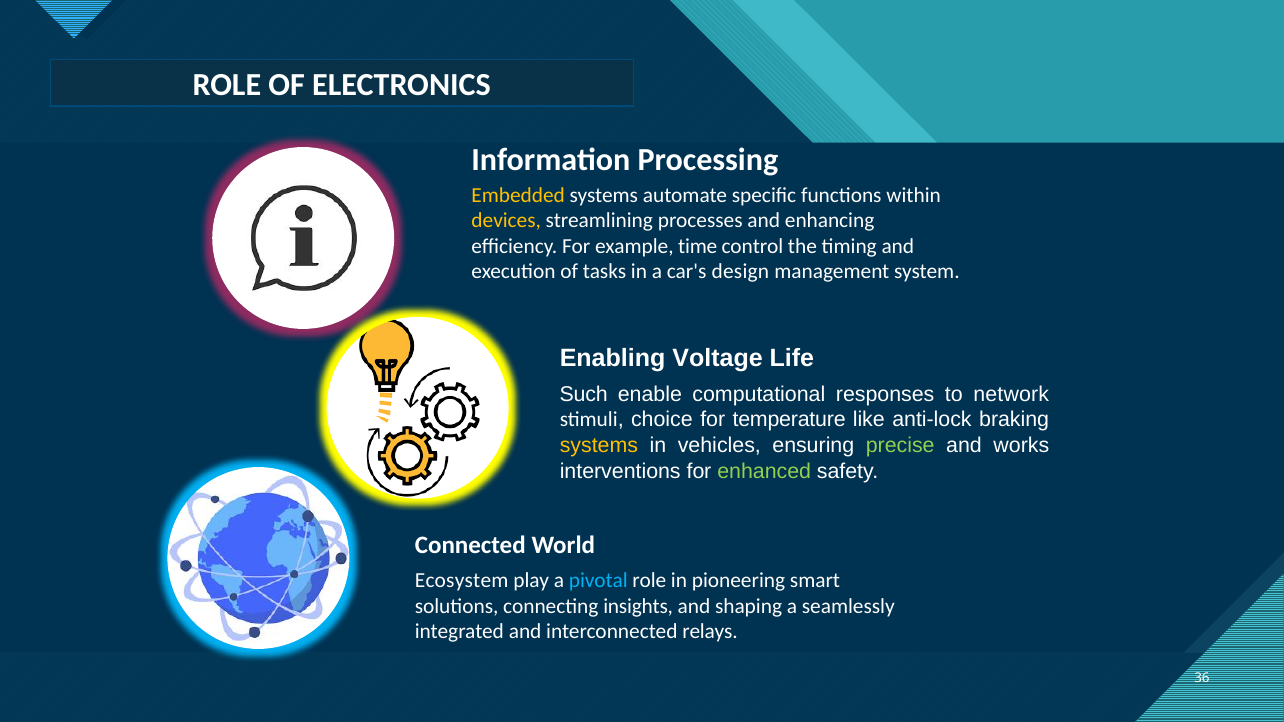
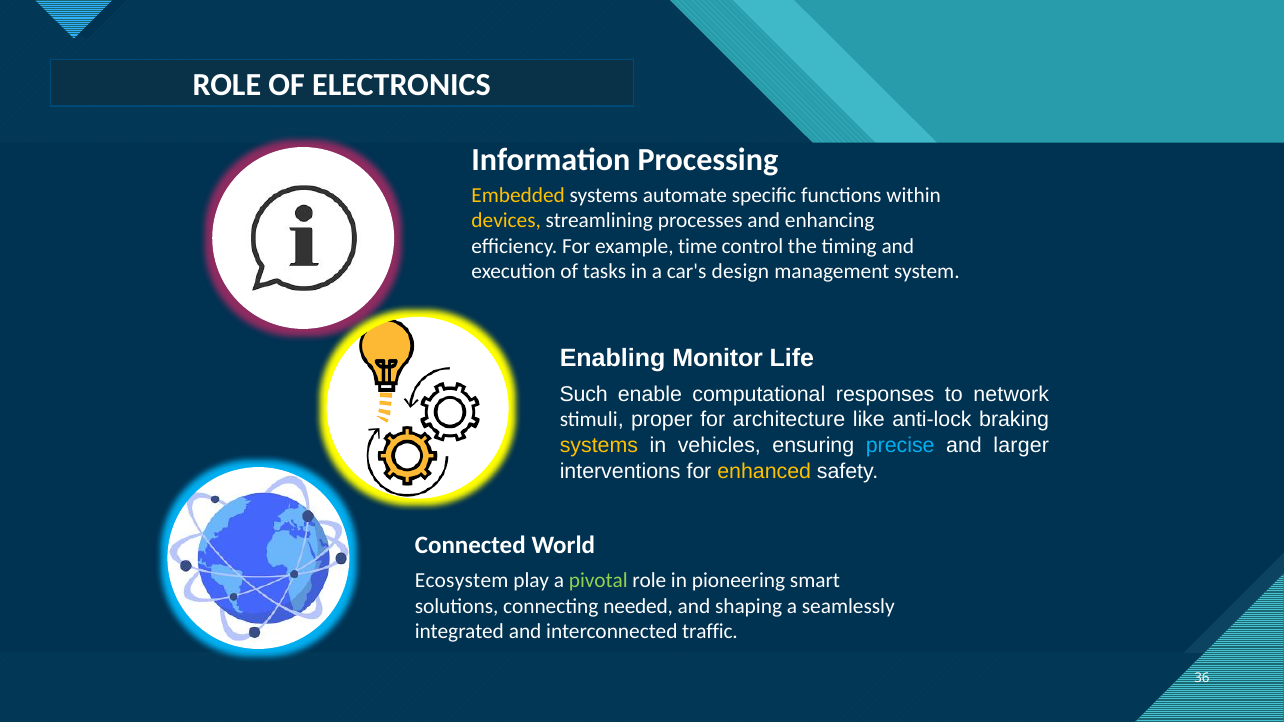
Voltage: Voltage -> Monitor
choice: choice -> proper
temperature: temperature -> architecture
precise colour: light green -> light blue
works: works -> larger
enhanced colour: light green -> yellow
pivotal colour: light blue -> light green
insights: insights -> needed
relays: relays -> traffic
